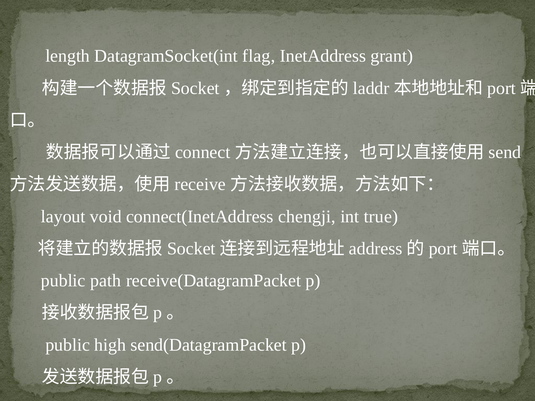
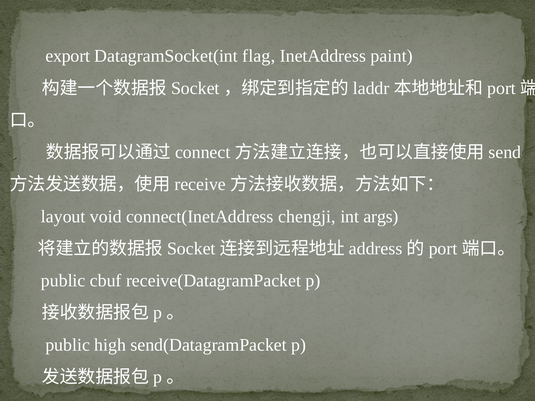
length: length -> export
grant: grant -> paint
true: true -> args
path: path -> cbuf
